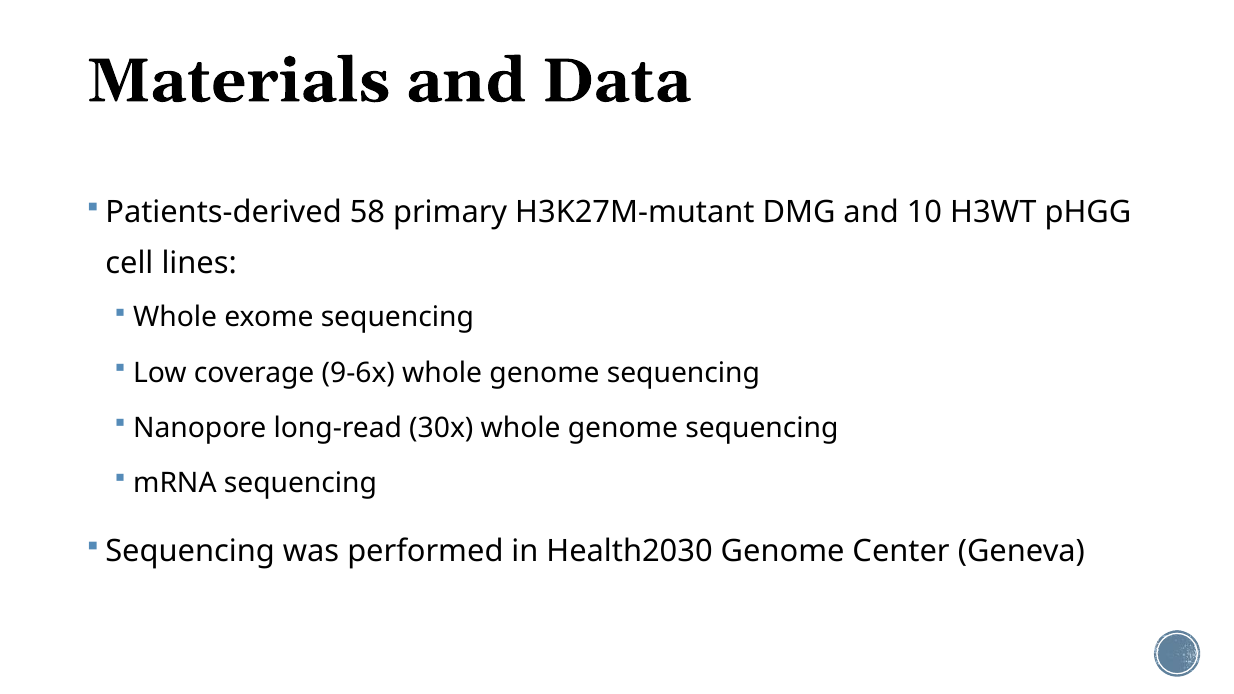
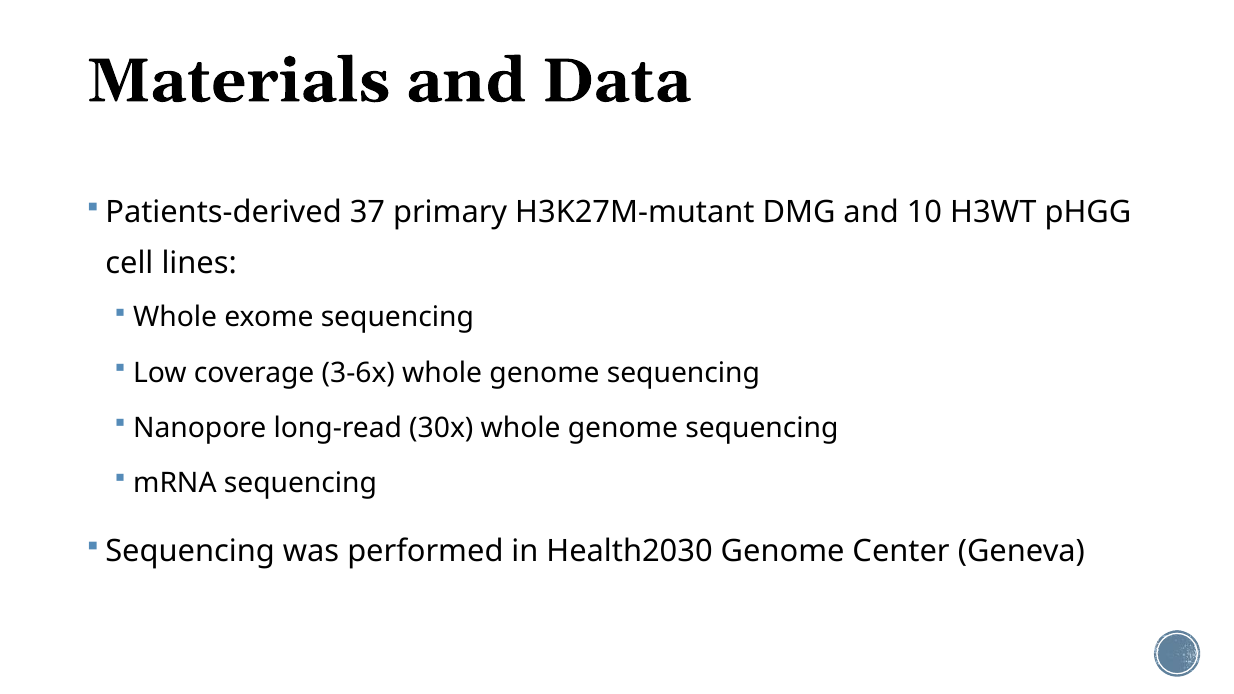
58: 58 -> 37
9-6x: 9-6x -> 3-6x
